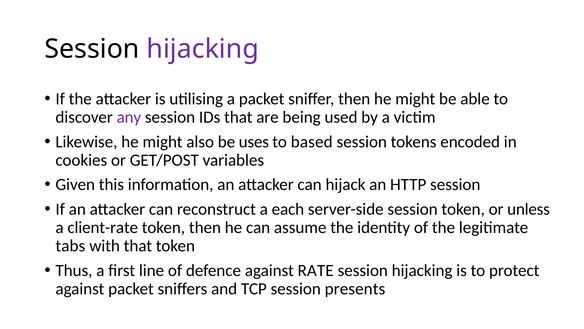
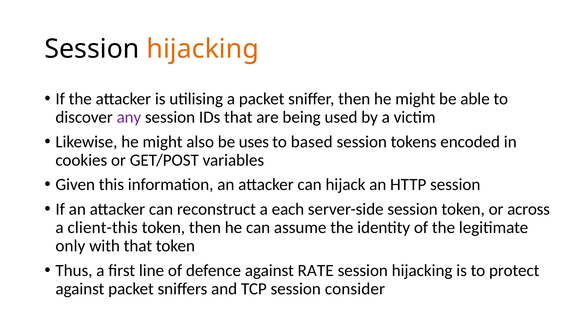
hijacking at (203, 49) colour: purple -> orange
unless: unless -> across
client-rate: client-rate -> client-this
tabs: tabs -> only
presents: presents -> consider
